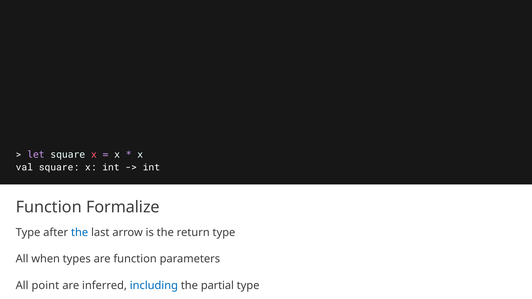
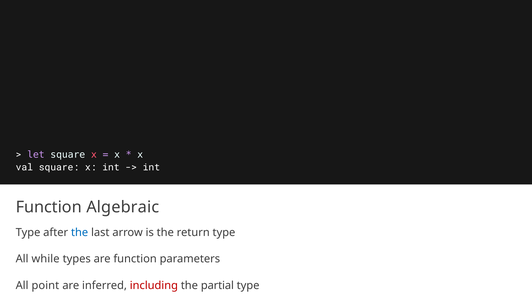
Formalize: Formalize -> Algebraic
when: when -> while
including colour: blue -> red
